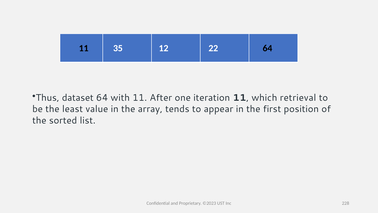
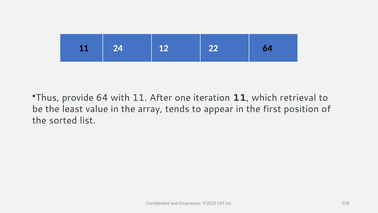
35: 35 -> 24
dataset: dataset -> provide
